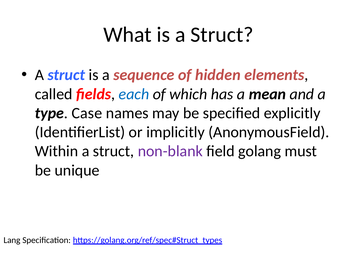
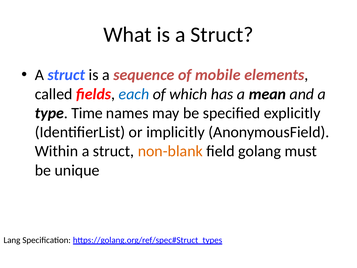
hidden: hidden -> mobile
Case: Case -> Time
non-blank colour: purple -> orange
